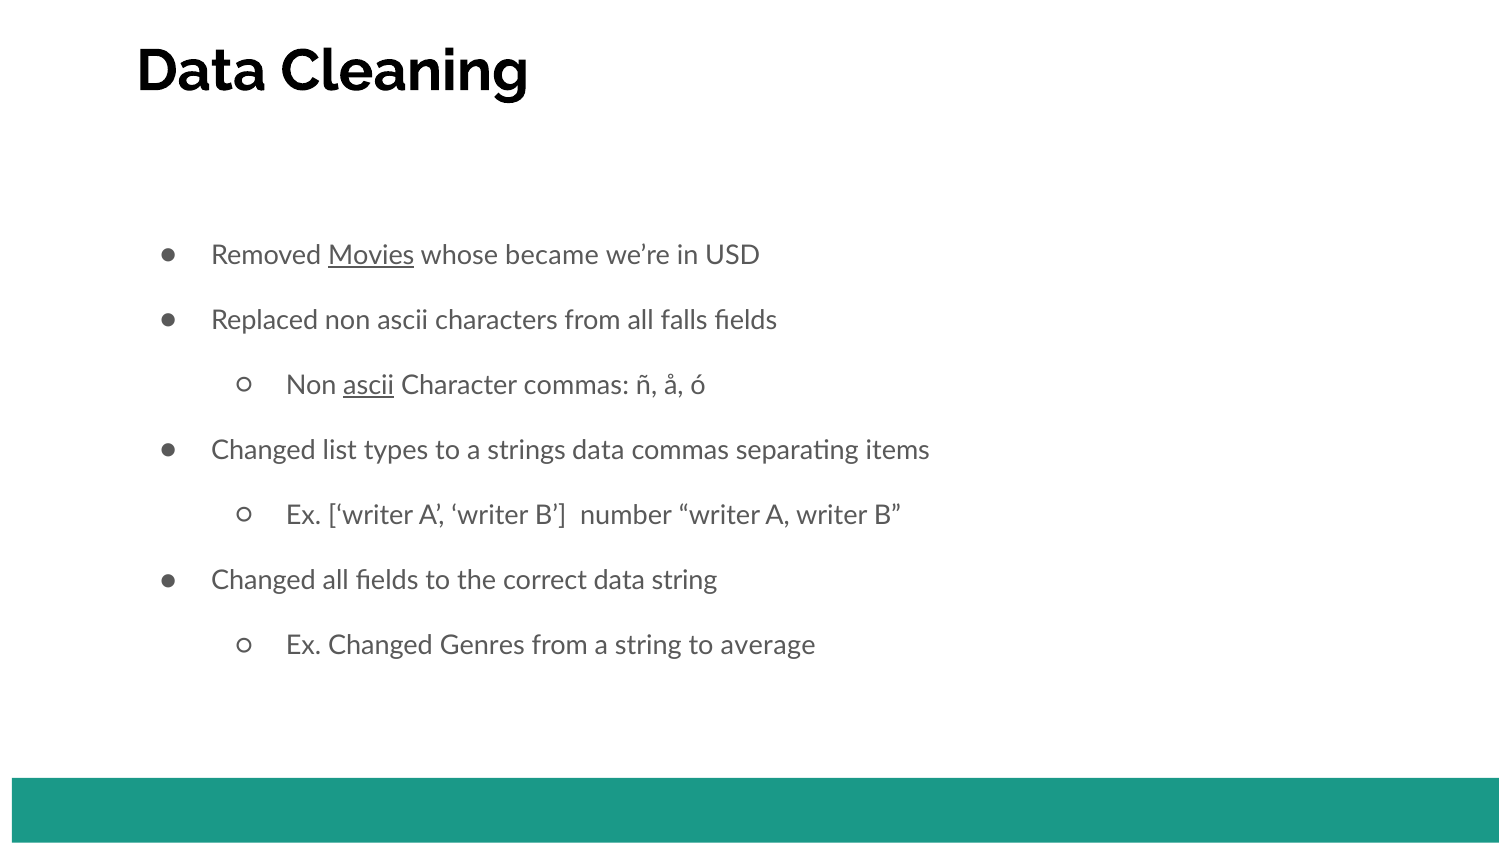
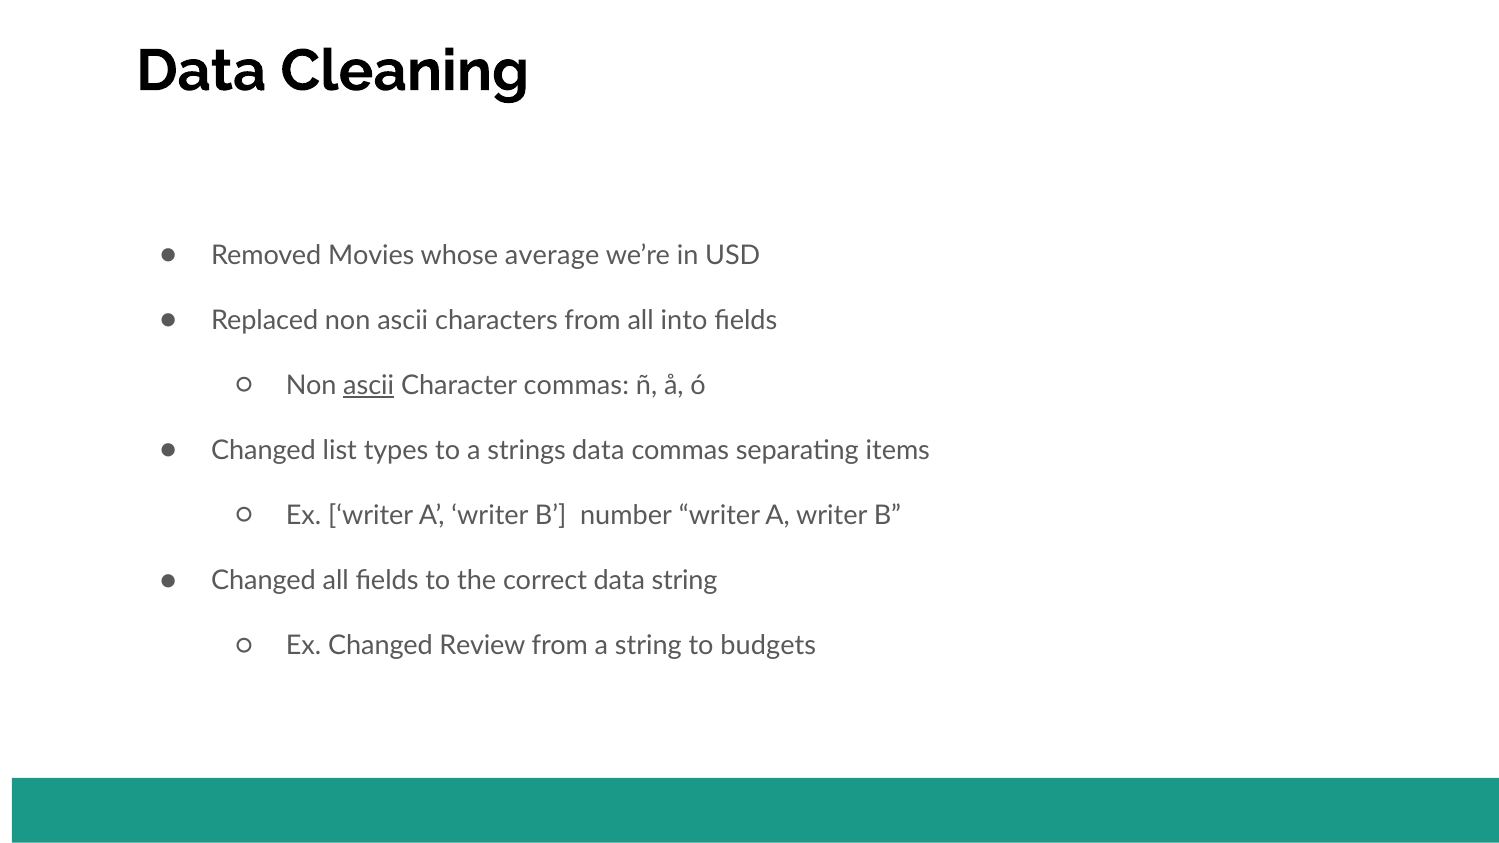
Movies underline: present -> none
became: became -> average
falls: falls -> into
Genres: Genres -> Review
average: average -> budgets
